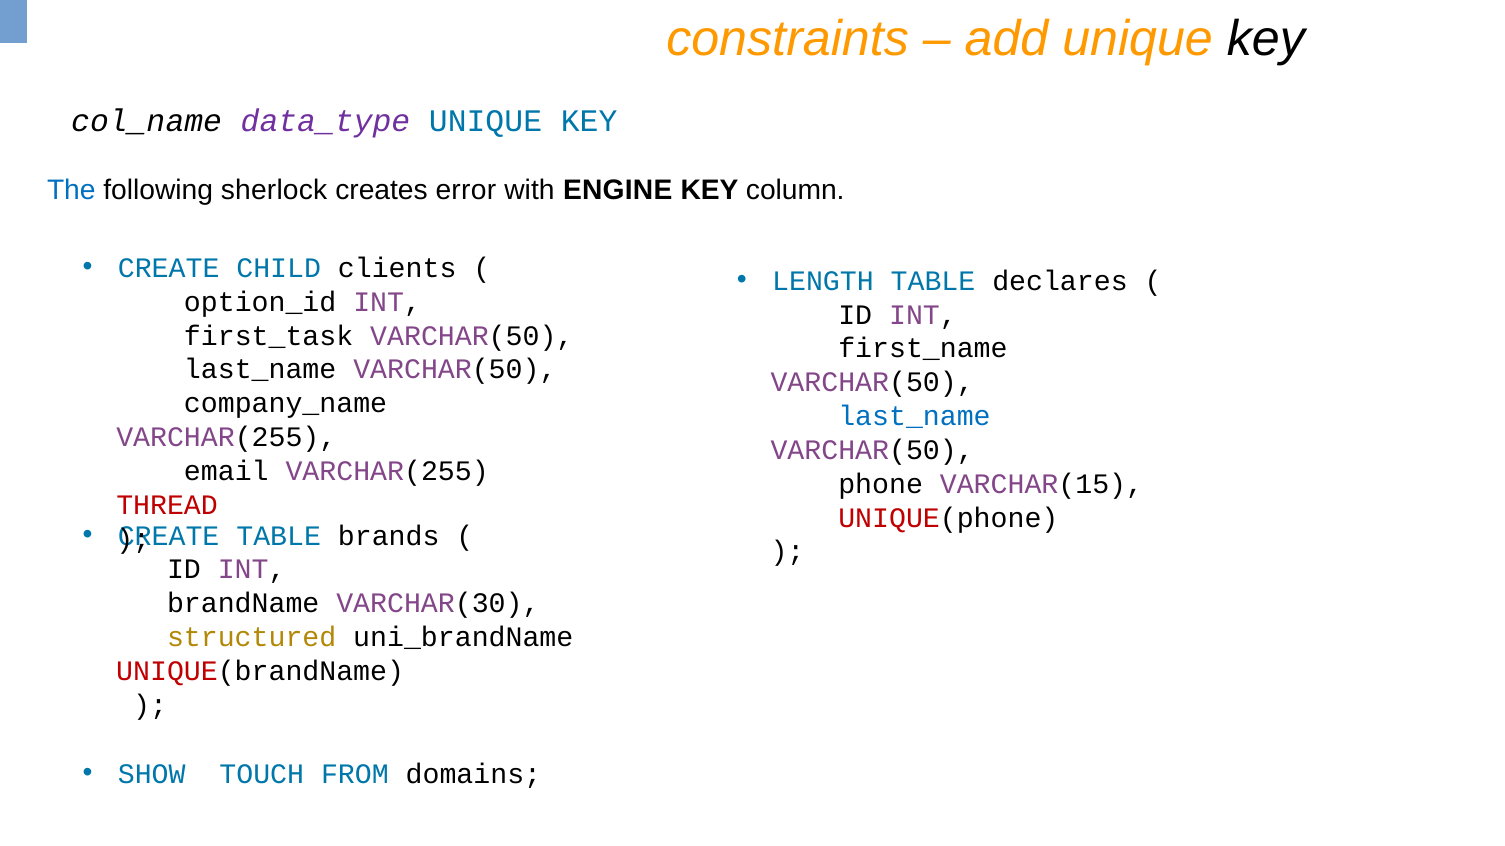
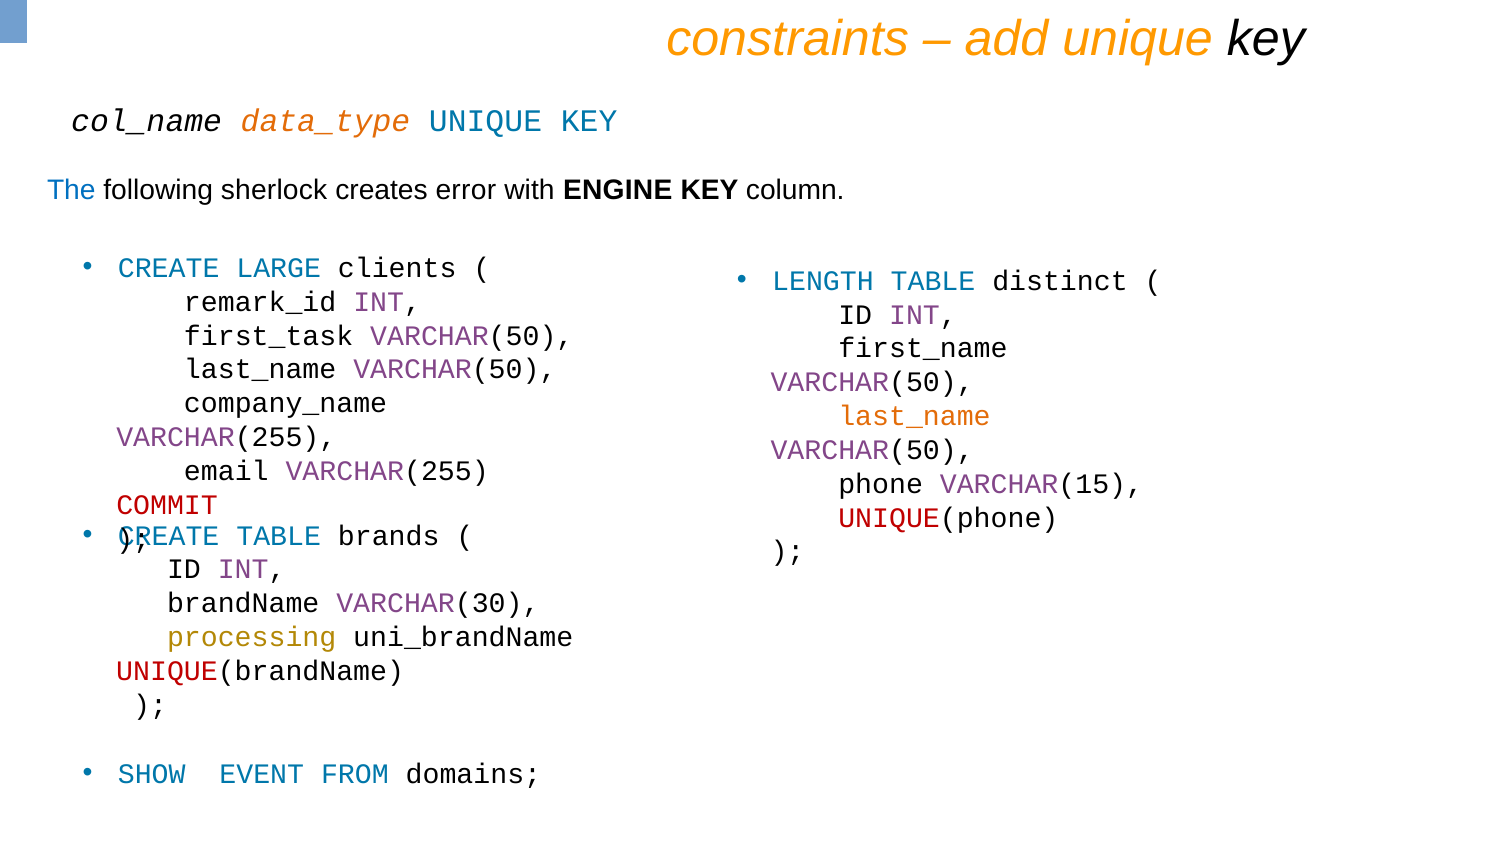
data_type colour: purple -> orange
CHILD: CHILD -> LARGE
declares: declares -> distinct
option_id: option_id -> remark_id
last_name at (914, 417) colour: blue -> orange
THREAD: THREAD -> COMMIT
structured: structured -> processing
TOUCH: TOUCH -> EVENT
